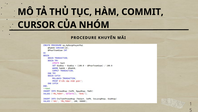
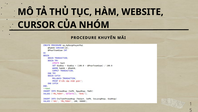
COMMIT: COMMIT -> WEBSITE
